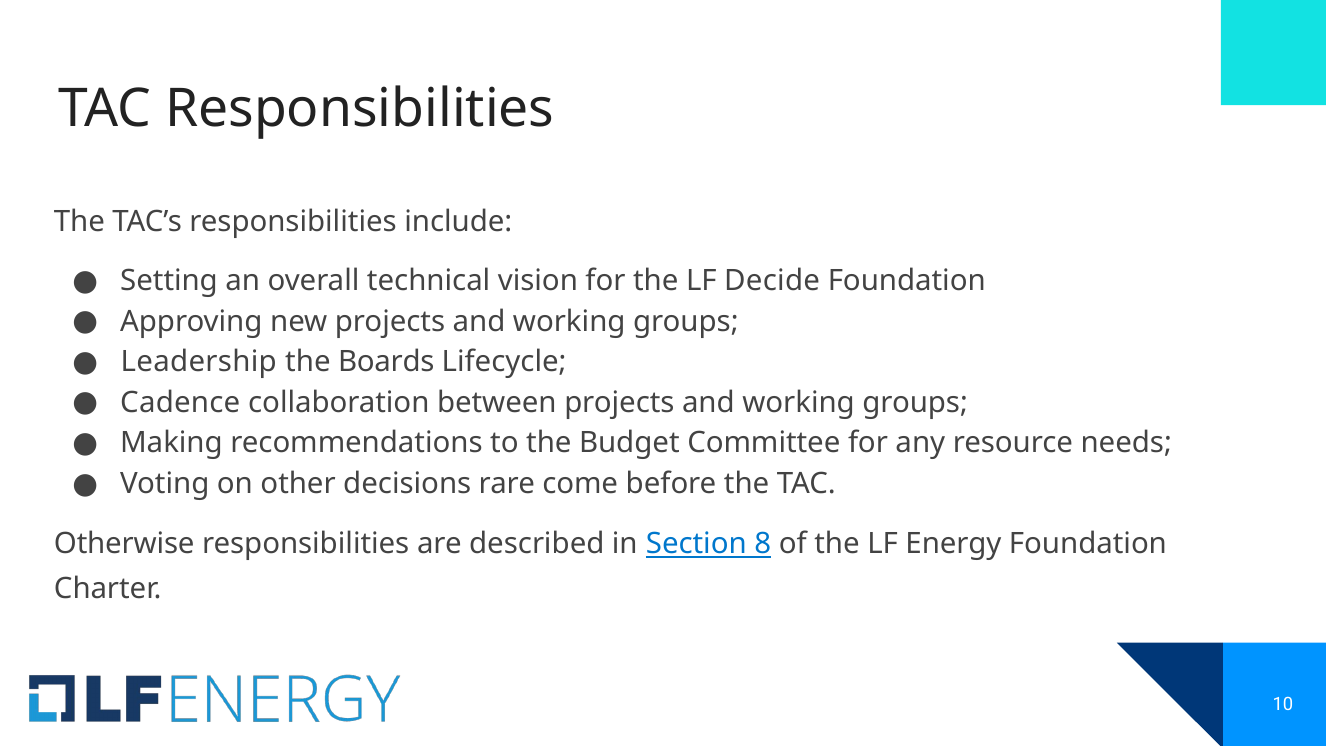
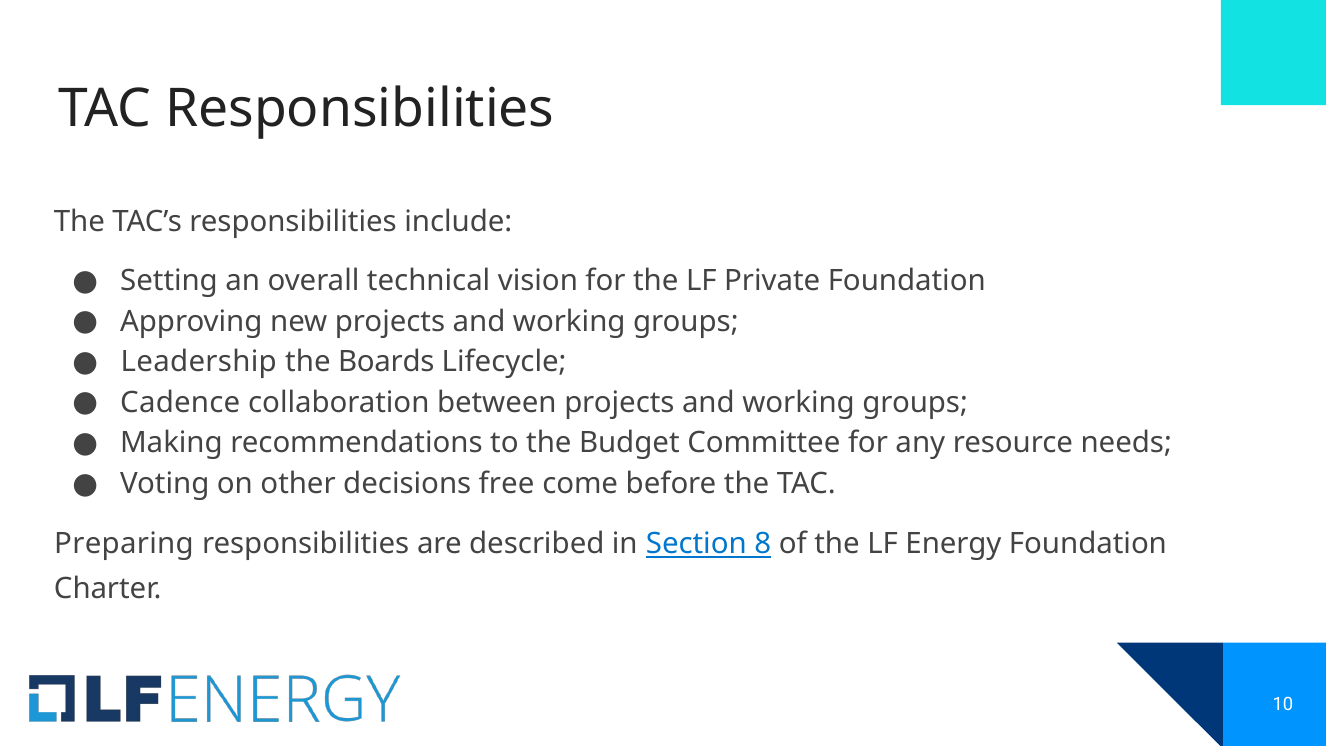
Decide: Decide -> Private
rare: rare -> free
Otherwise: Otherwise -> Preparing
